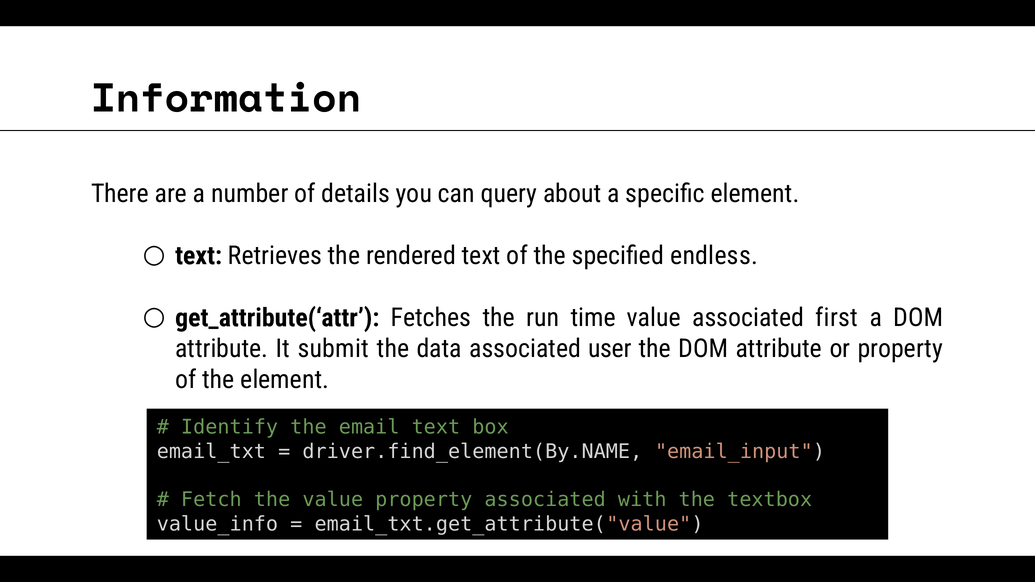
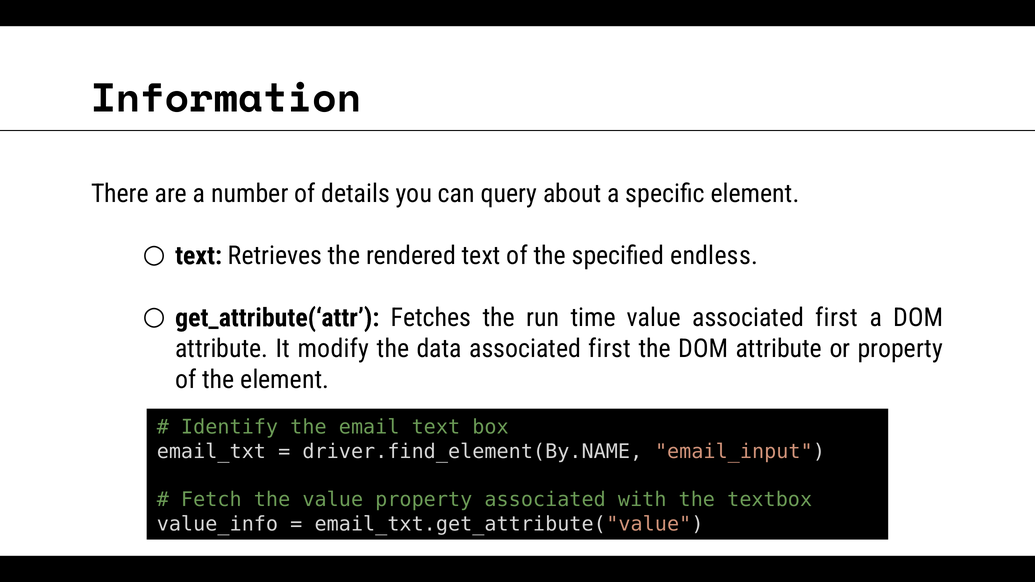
submit: submit -> modify
data associated user: user -> first
